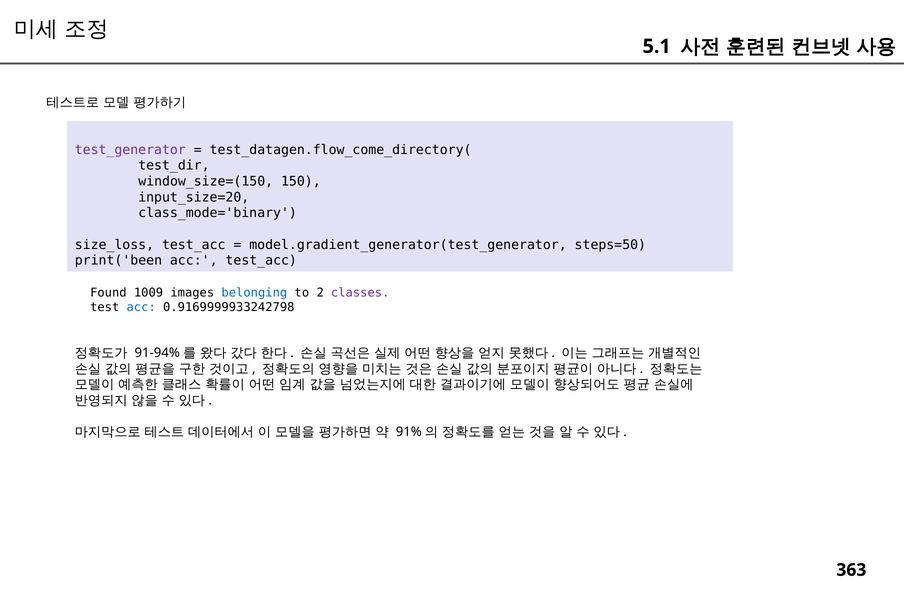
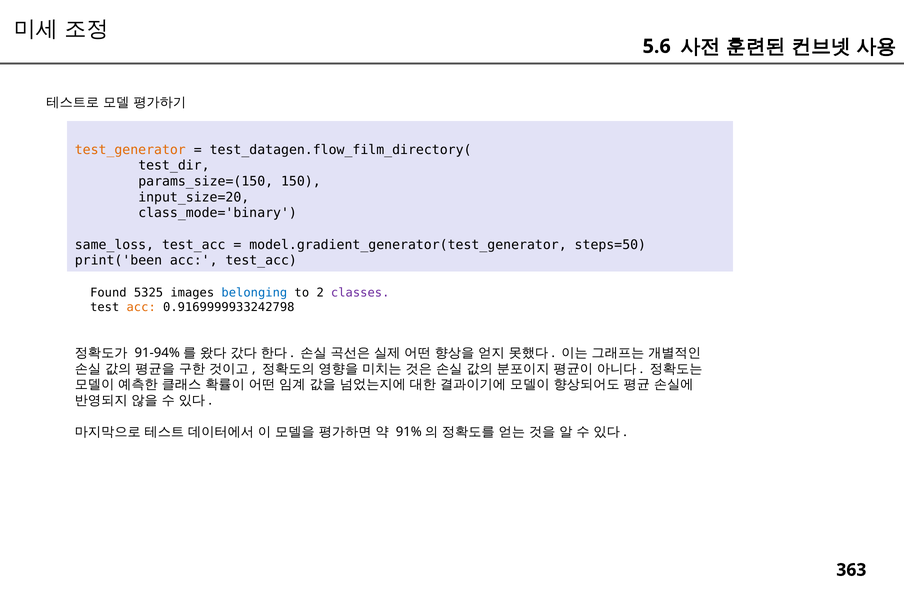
5.1: 5.1 -> 5.6
test_generator colour: purple -> orange
test_datagen.flow_come_directory(: test_datagen.flow_come_directory( -> test_datagen.flow_film_directory(
window_size=(150: window_size=(150 -> params_size=(150
size_loss: size_loss -> same_loss
1009: 1009 -> 5325
acc at (141, 307) colour: blue -> orange
